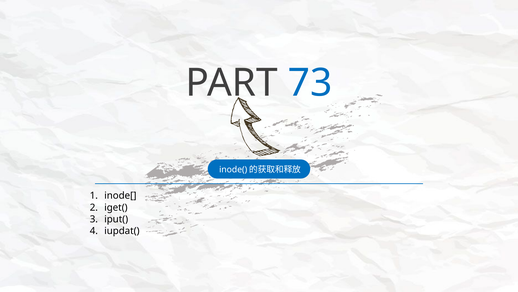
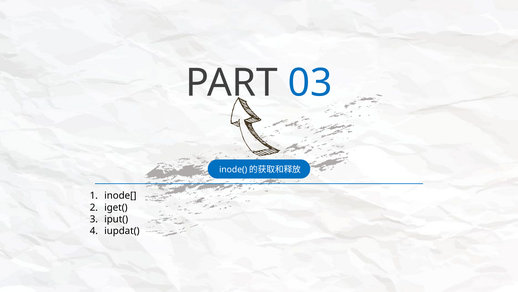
73: 73 -> 03
